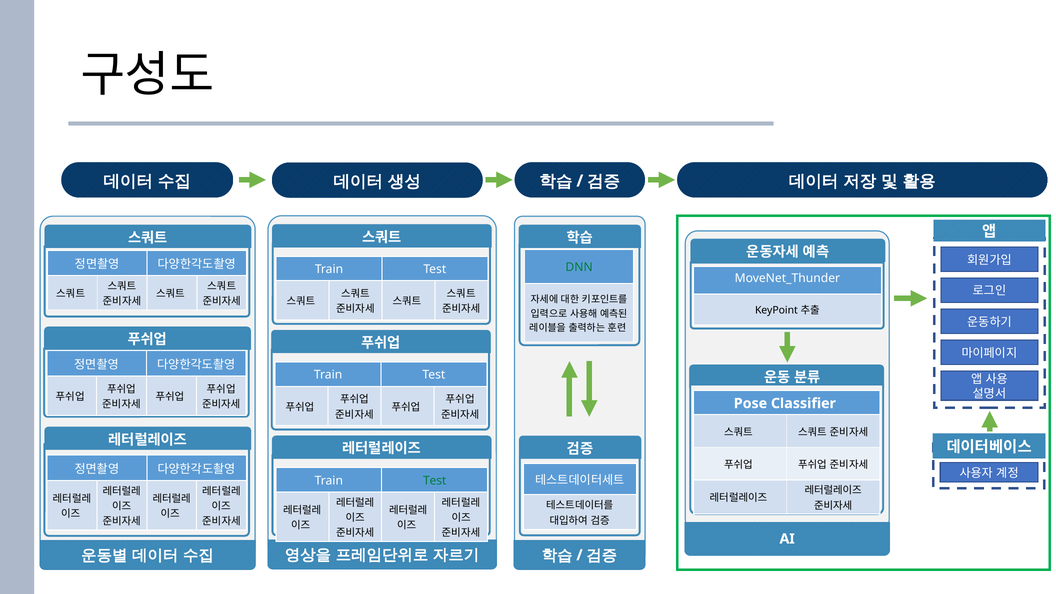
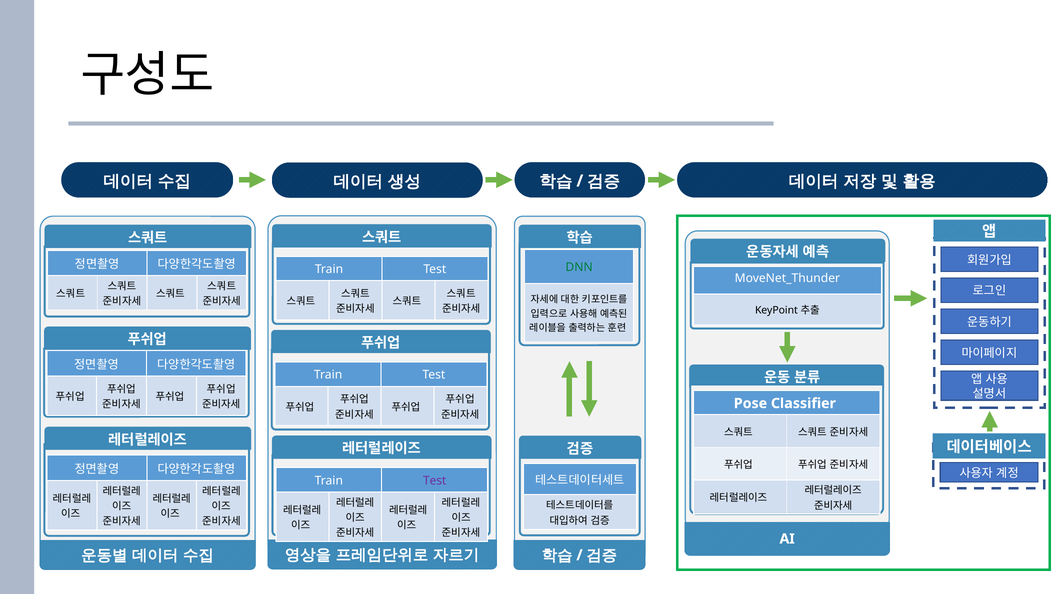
Test at (435, 481) colour: green -> purple
